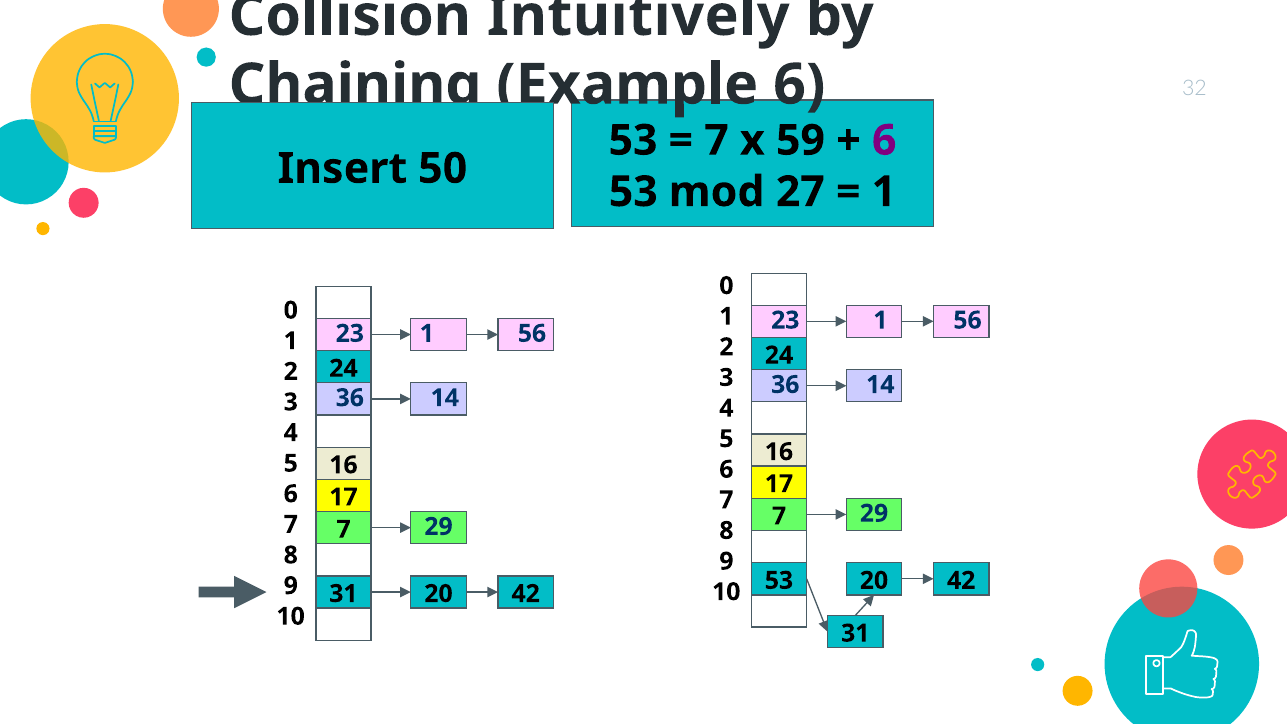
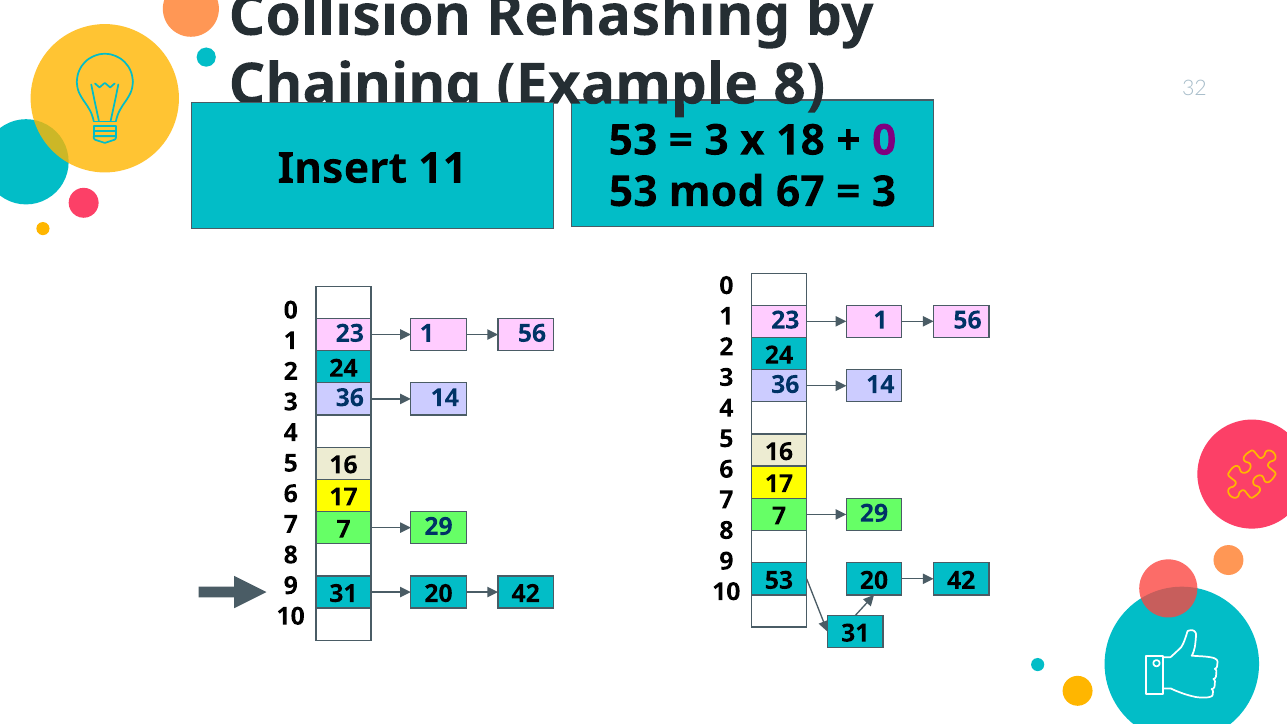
Intuitively: Intuitively -> Rehashing
6 at (799, 85): 6 -> 8
7 at (717, 140): 7 -> 3
59: 59 -> 18
6 at (884, 140): 6 -> 0
50: 50 -> 11
27: 27 -> 67
1 at (884, 192): 1 -> 3
